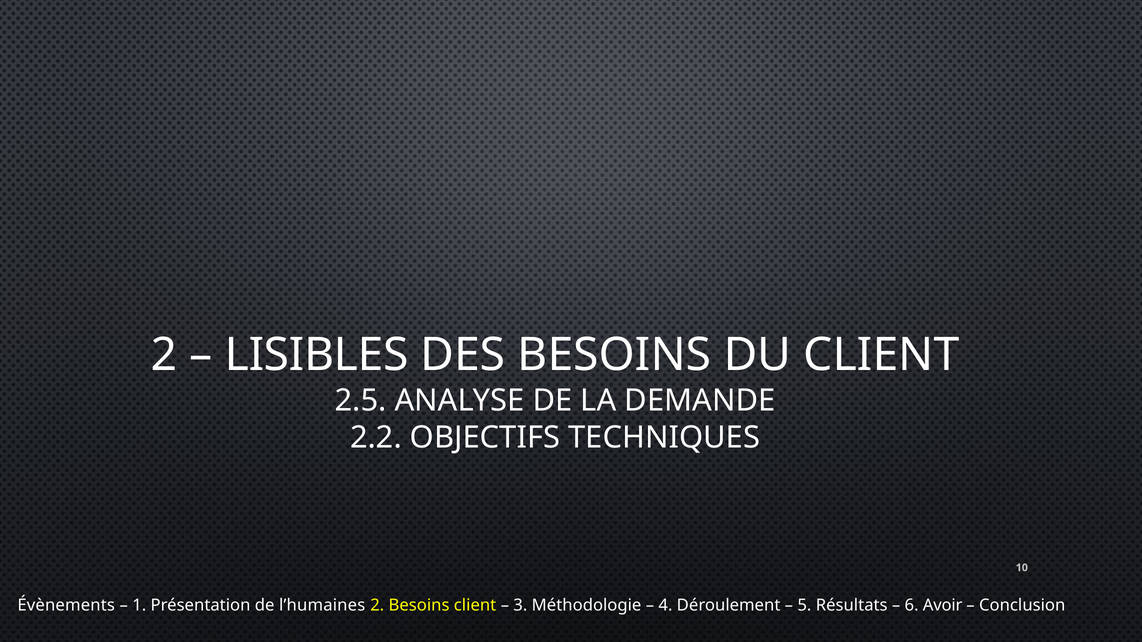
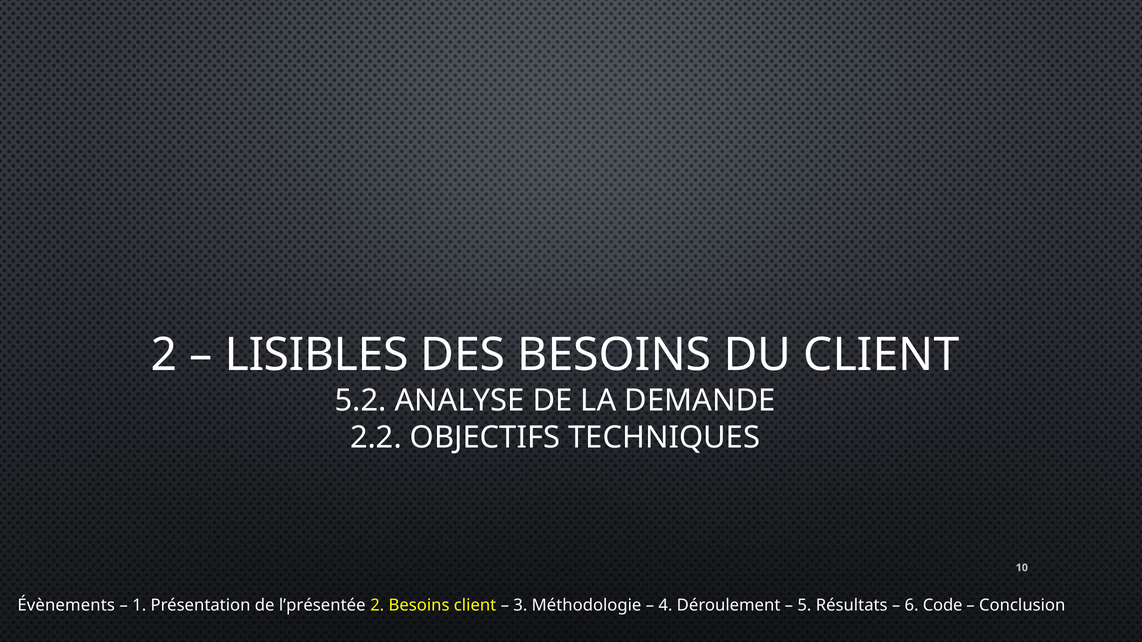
2.5: 2.5 -> 5.2
l’humaines: l’humaines -> l’présentée
Avoir: Avoir -> Code
